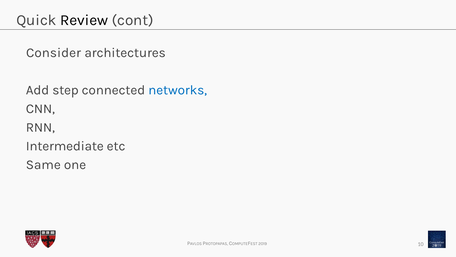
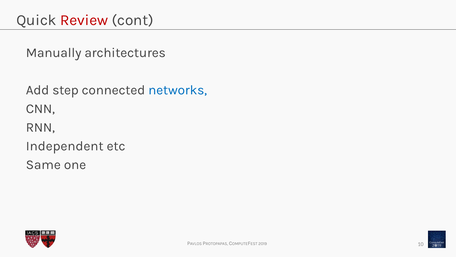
Review colour: black -> red
Consider: Consider -> Manually
Intermediate: Intermediate -> Independent
